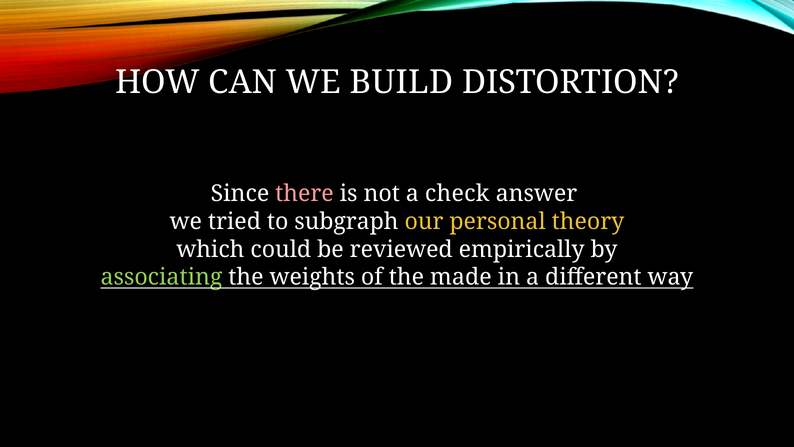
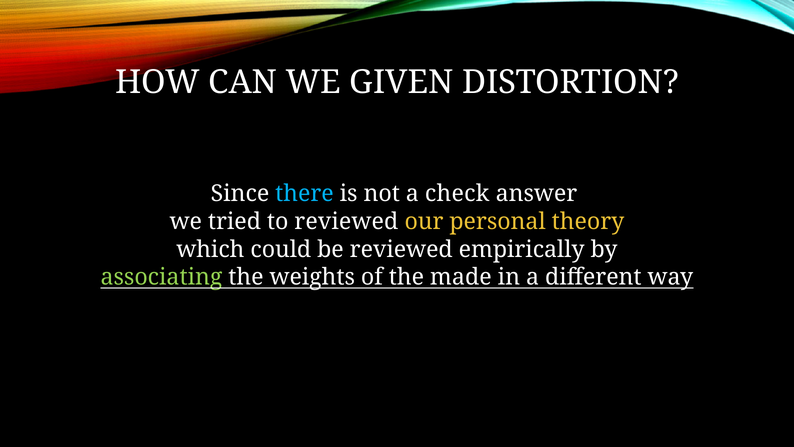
BUILD: BUILD -> GIVEN
there colour: pink -> light blue
to subgraph: subgraph -> reviewed
